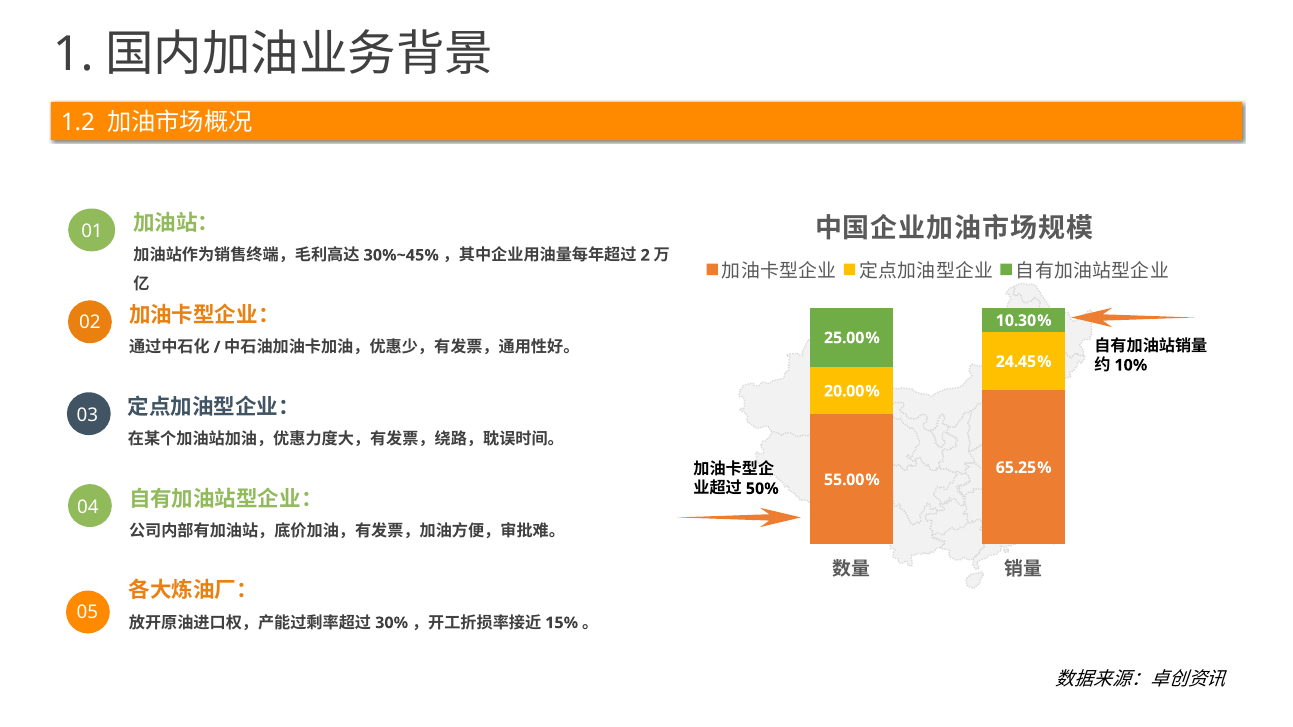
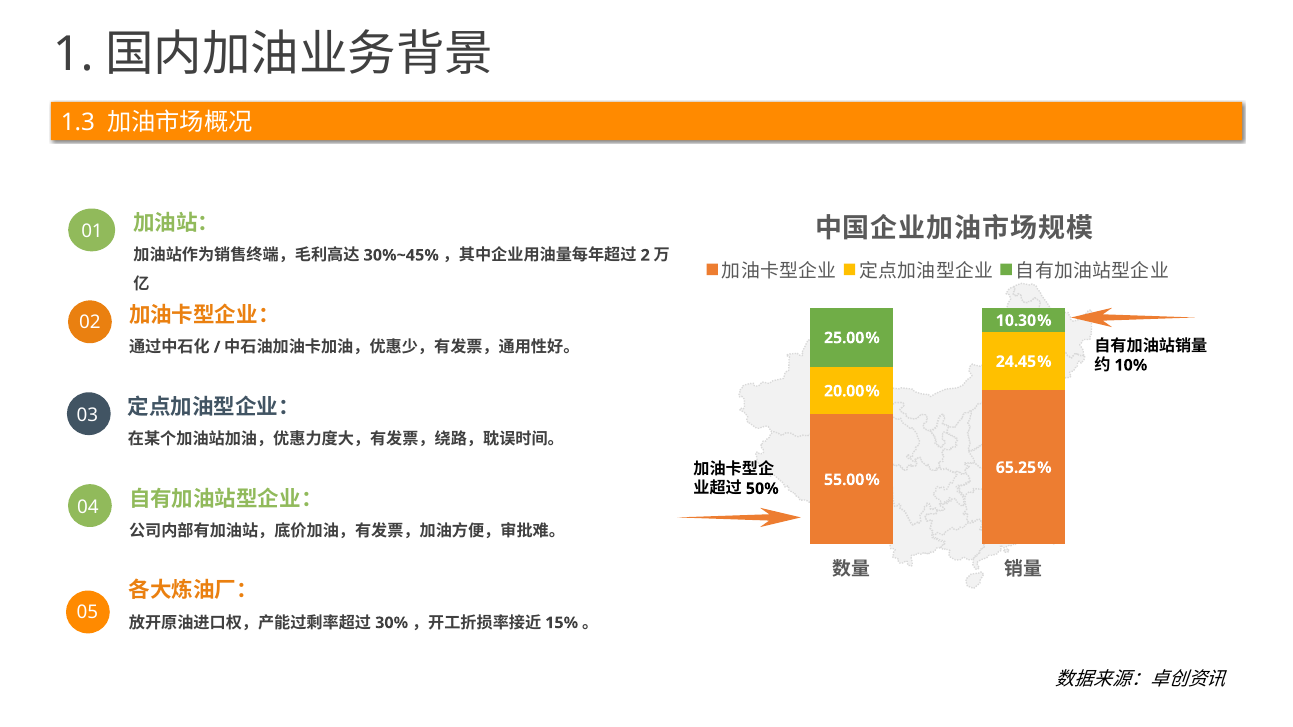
1.2: 1.2 -> 1.3
